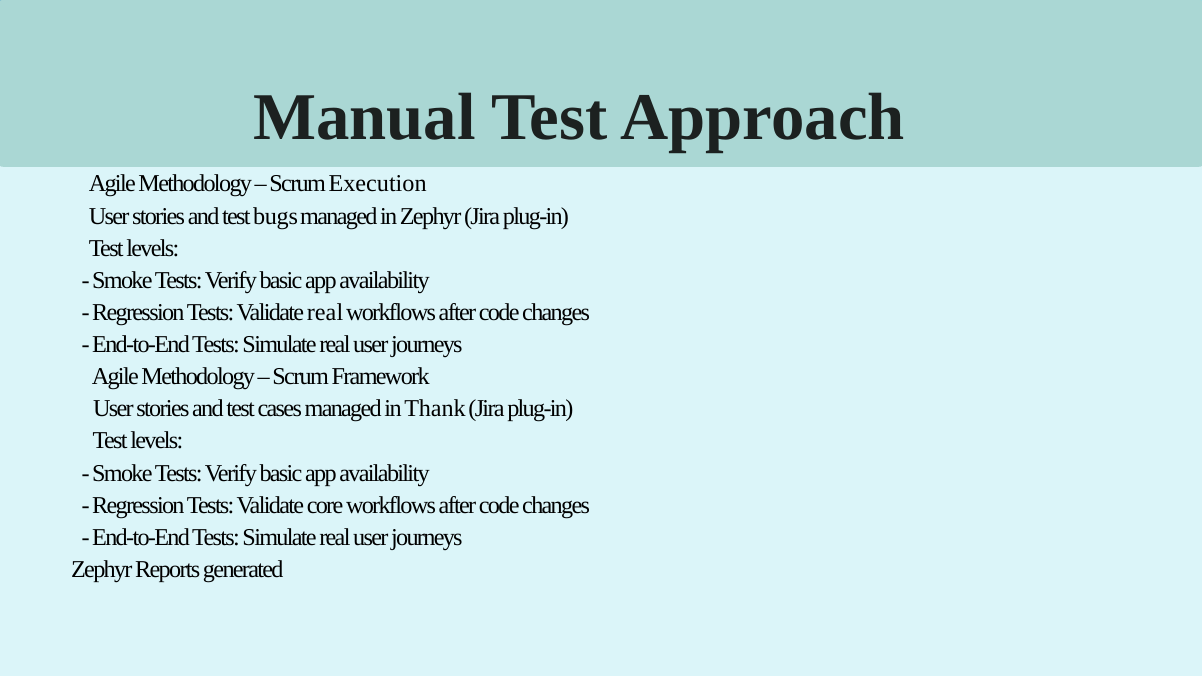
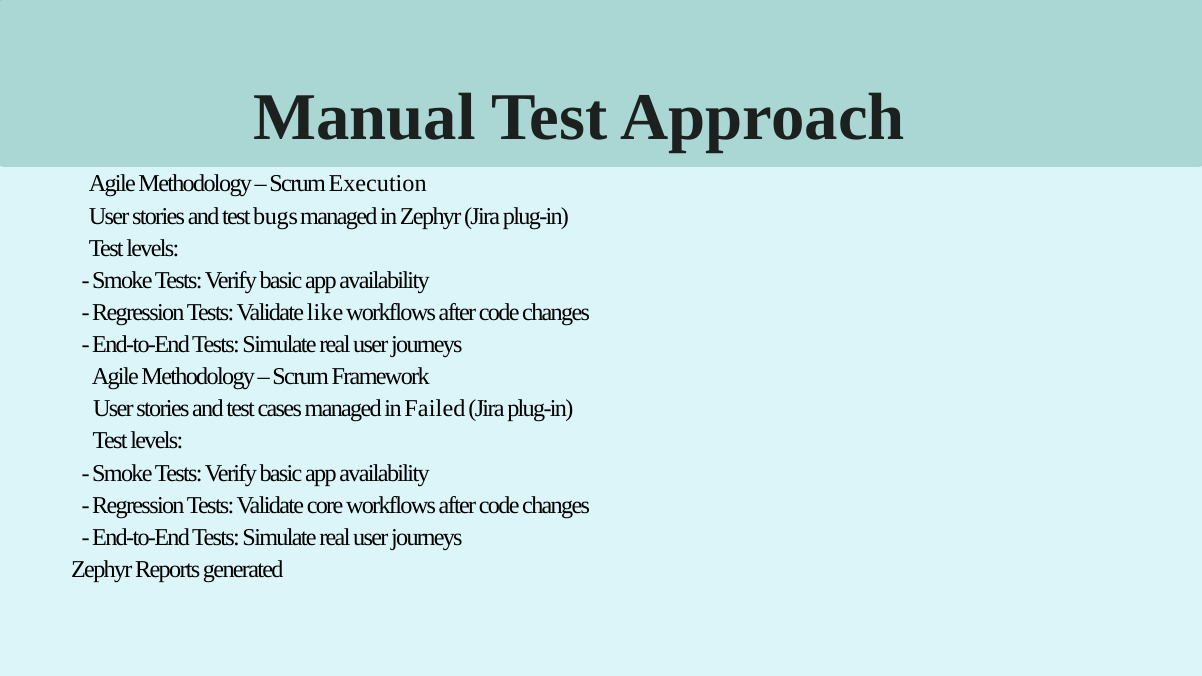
Validate real: real -> like
Thank: Thank -> Failed
